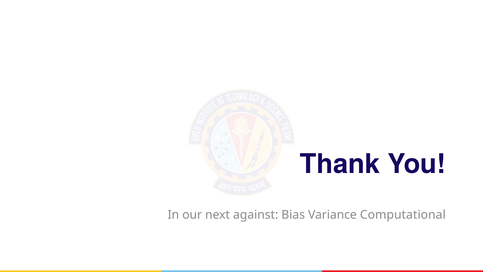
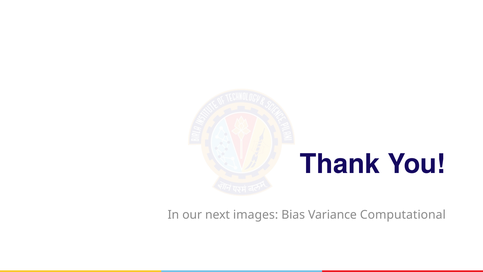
against: against -> images
